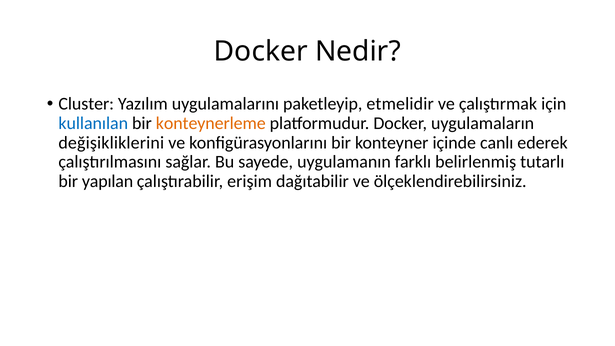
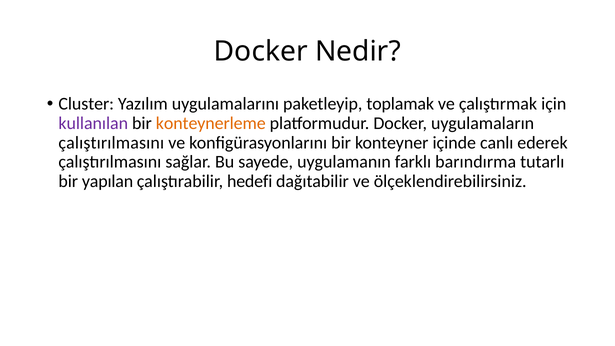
etmelidir: etmelidir -> toplamak
kullanılan colour: blue -> purple
değişikliklerini at (111, 143): değişikliklerini -> çalıştırılmasını
belirlenmiş: belirlenmiş -> barındırma
erişim: erişim -> hedefi
